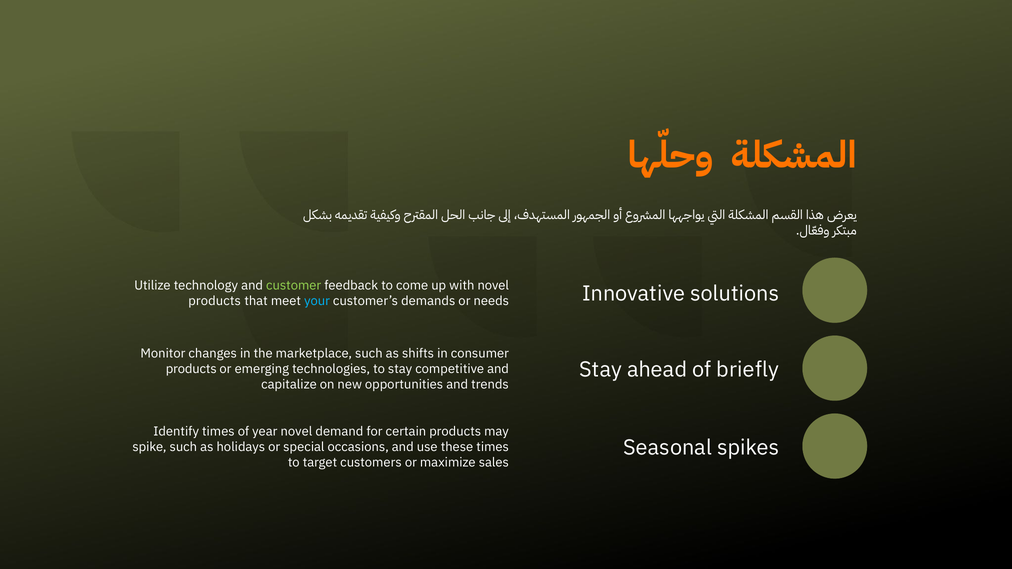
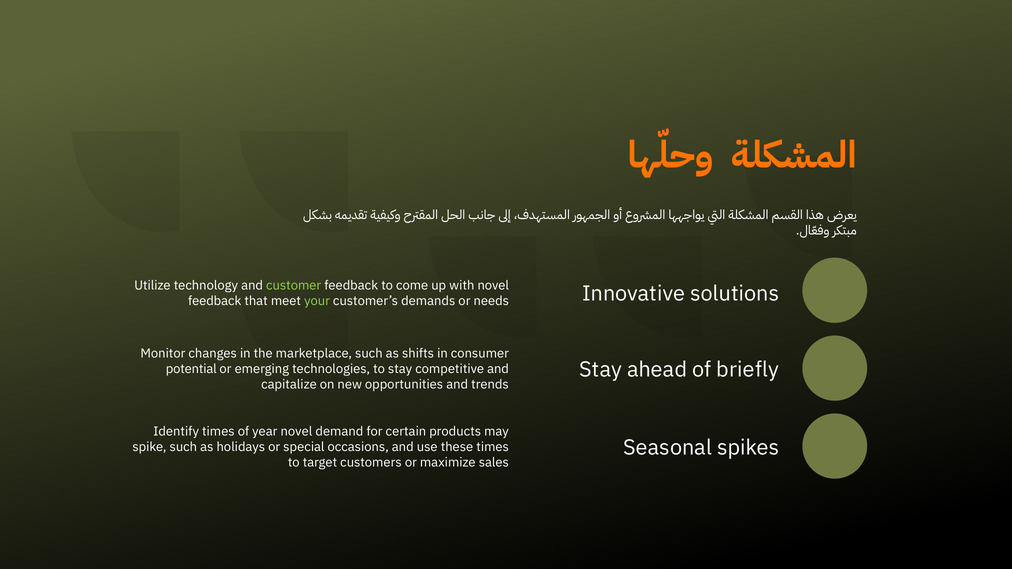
products at (215, 301): products -> feedback
your colour: light blue -> light green
products at (191, 369): products -> potential
